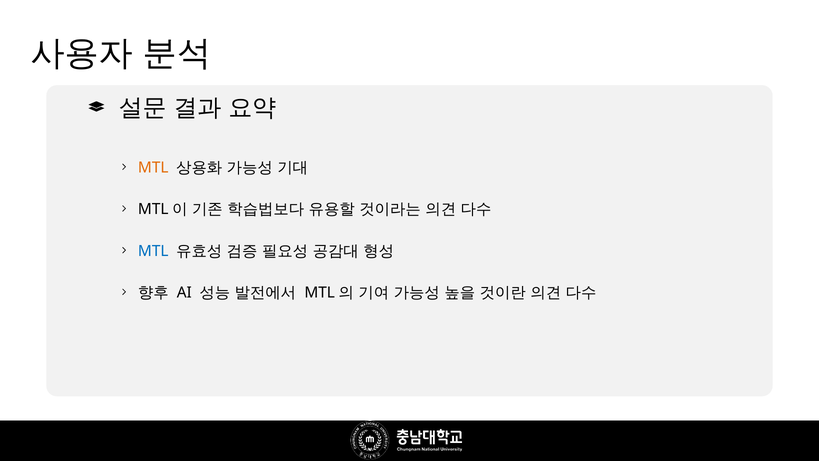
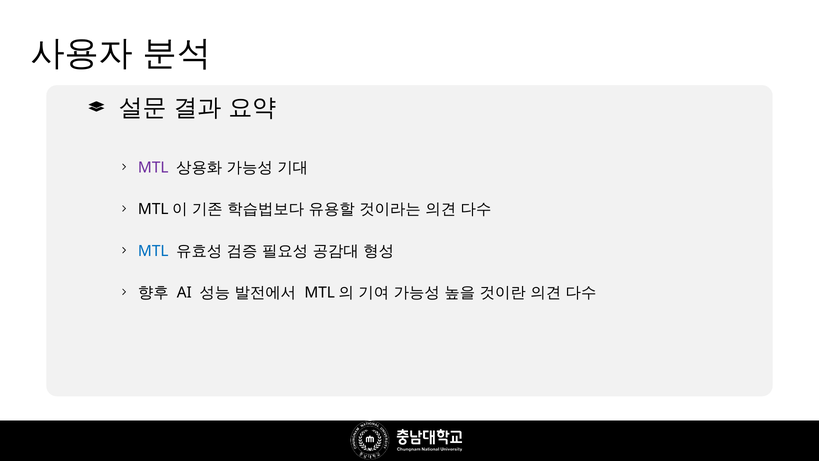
MTL at (153, 168) colour: orange -> purple
